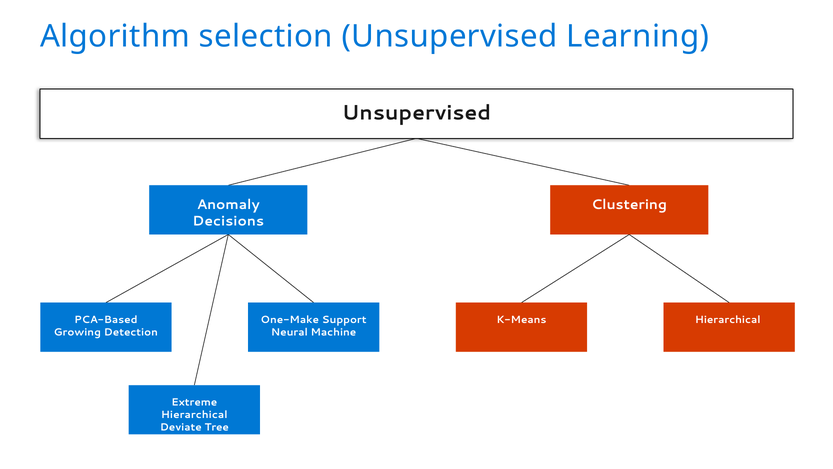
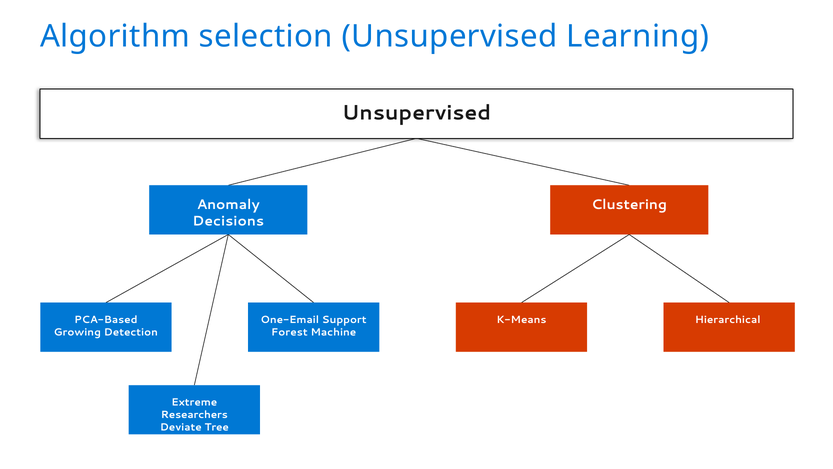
One-Make: One-Make -> One-Email
Neural: Neural -> Forest
Hierarchical at (194, 414): Hierarchical -> Researchers
